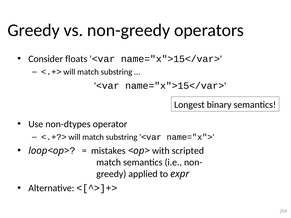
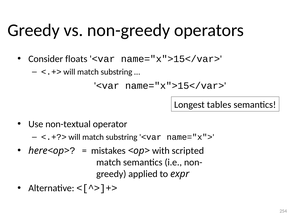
binary: binary -> tables
non-dtypes: non-dtypes -> non-textual
loop<op>: loop<op> -> here<op>
